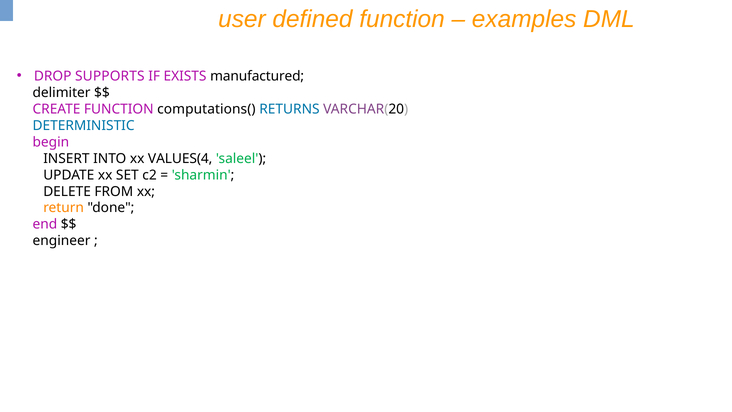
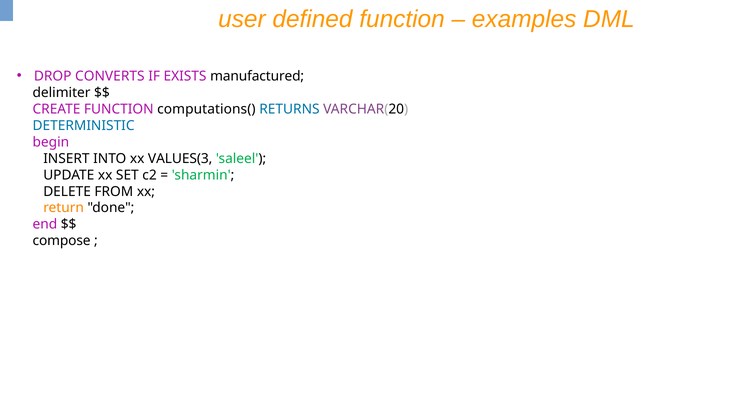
SUPPORTS: SUPPORTS -> CONVERTS
VALUES(4: VALUES(4 -> VALUES(3
engineer: engineer -> compose
